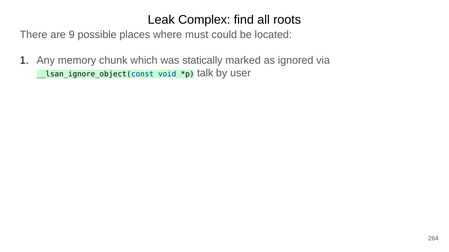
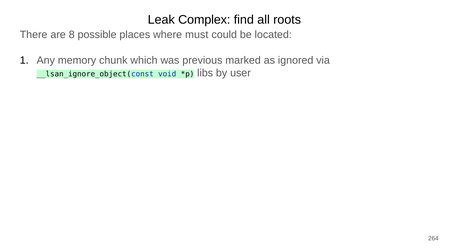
9: 9 -> 8
statically: statically -> previous
talk: talk -> libs
